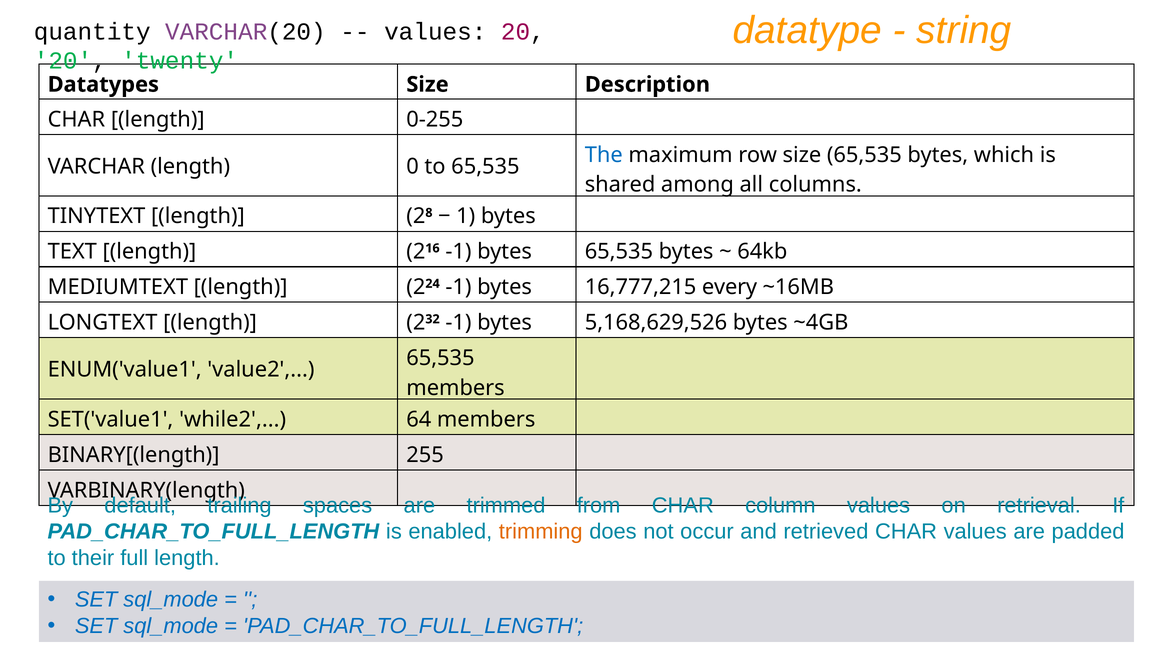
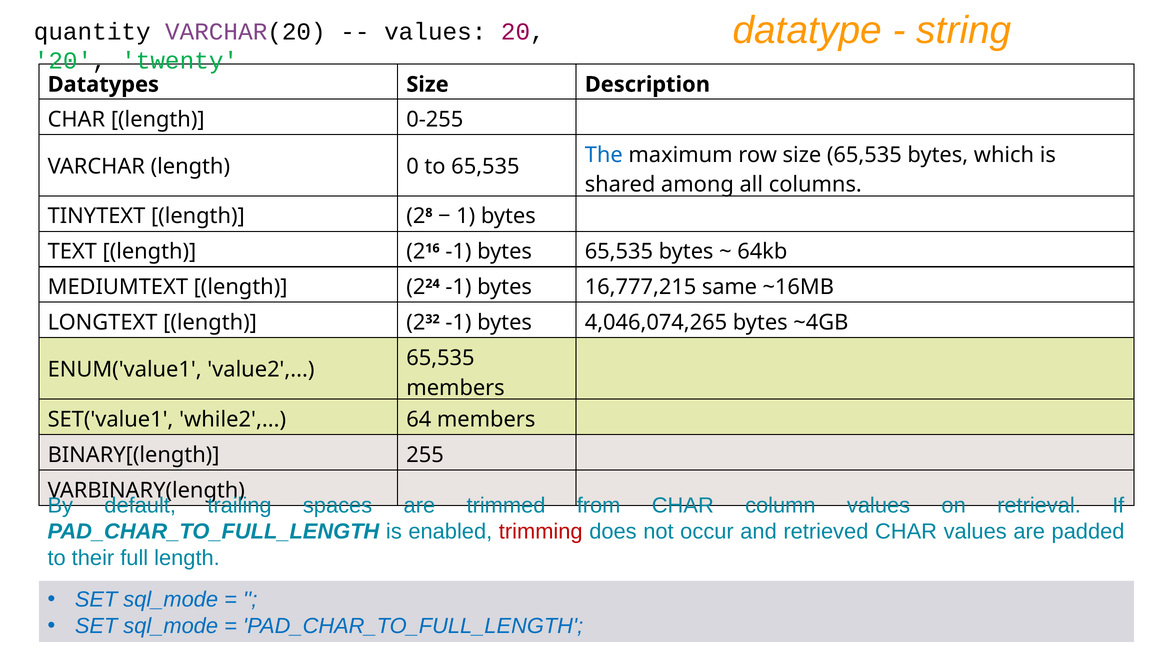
every: every -> same
5,168,629,526: 5,168,629,526 -> 4,046,074,265
trimming colour: orange -> red
